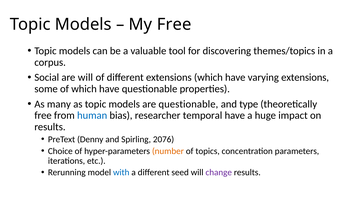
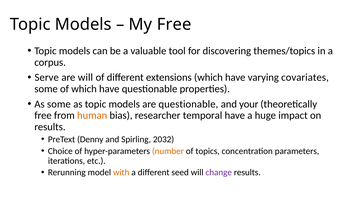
Social: Social -> Serve
varying extensions: extensions -> covariates
As many: many -> some
type: type -> your
human colour: blue -> orange
2076: 2076 -> 2032
with colour: blue -> orange
